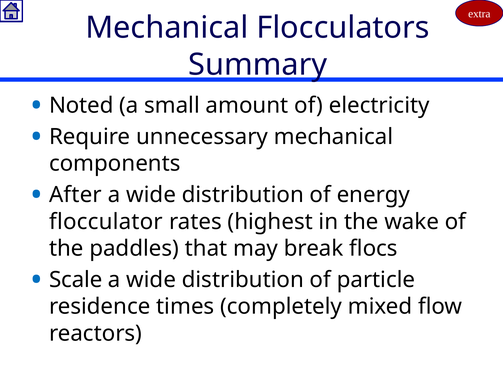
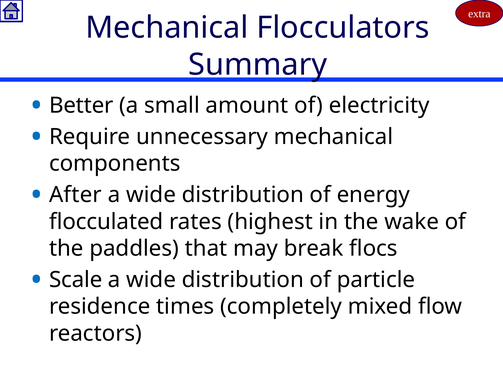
Noted: Noted -> Better
flocculator: flocculator -> flocculated
